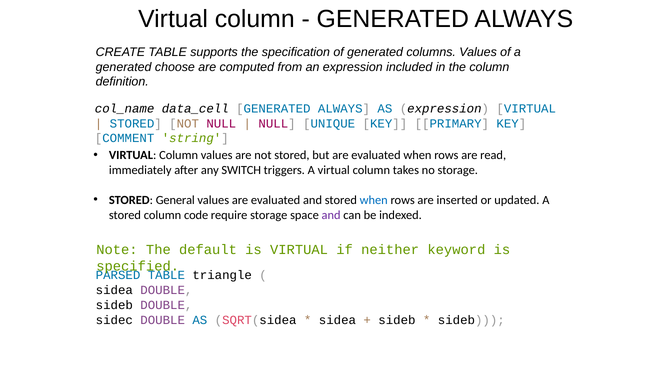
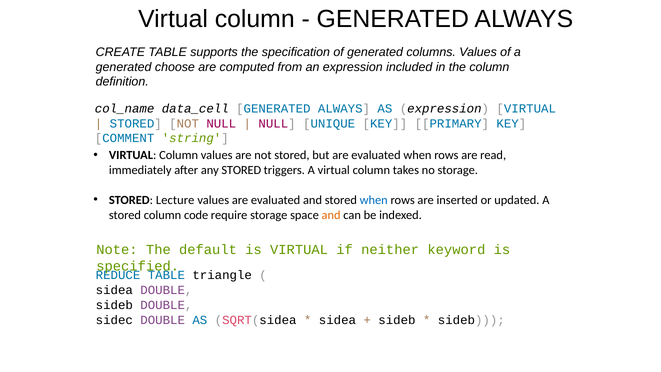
any SWITCH: SWITCH -> STORED
General: General -> Lecture
and at (331, 215) colour: purple -> orange
PARSED: PARSED -> REDUCE
